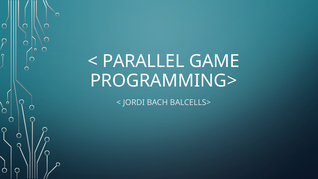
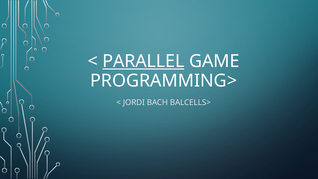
PARALLEL underline: none -> present
